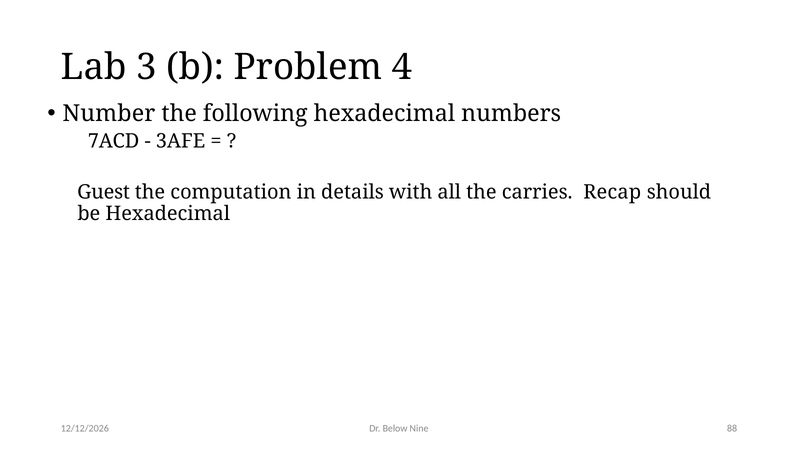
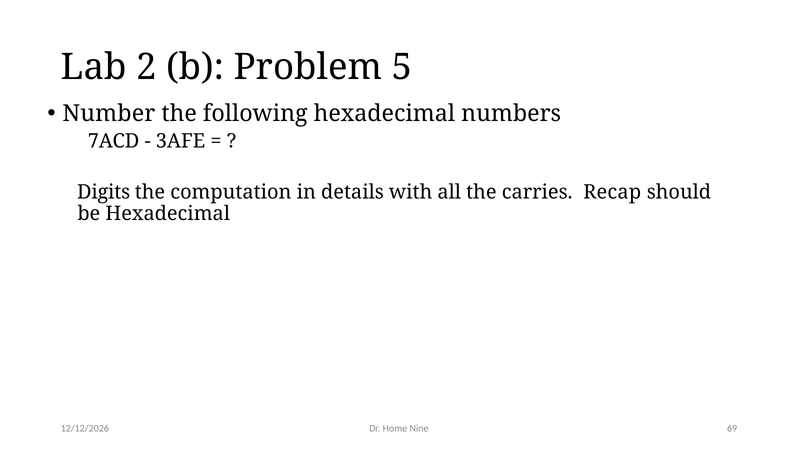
3: 3 -> 2
4: 4 -> 5
Guest: Guest -> Digits
Below: Below -> Home
88: 88 -> 69
